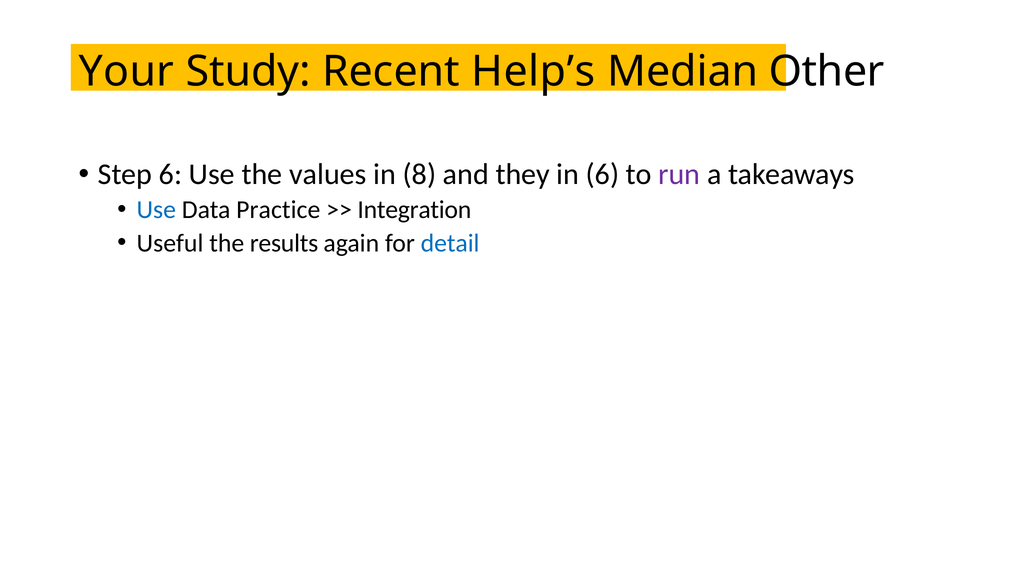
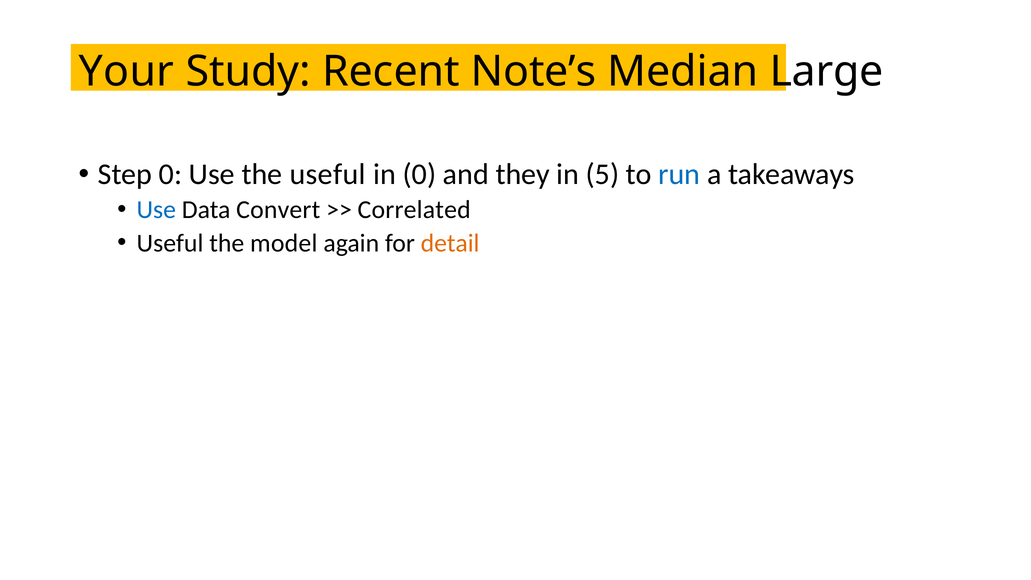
Help’s: Help’s -> Note’s
Other: Other -> Large
Step 6: 6 -> 0
the values: values -> useful
in 8: 8 -> 0
in 6: 6 -> 5
run colour: purple -> blue
Practice: Practice -> Convert
Integration: Integration -> Correlated
results: results -> model
detail colour: blue -> orange
